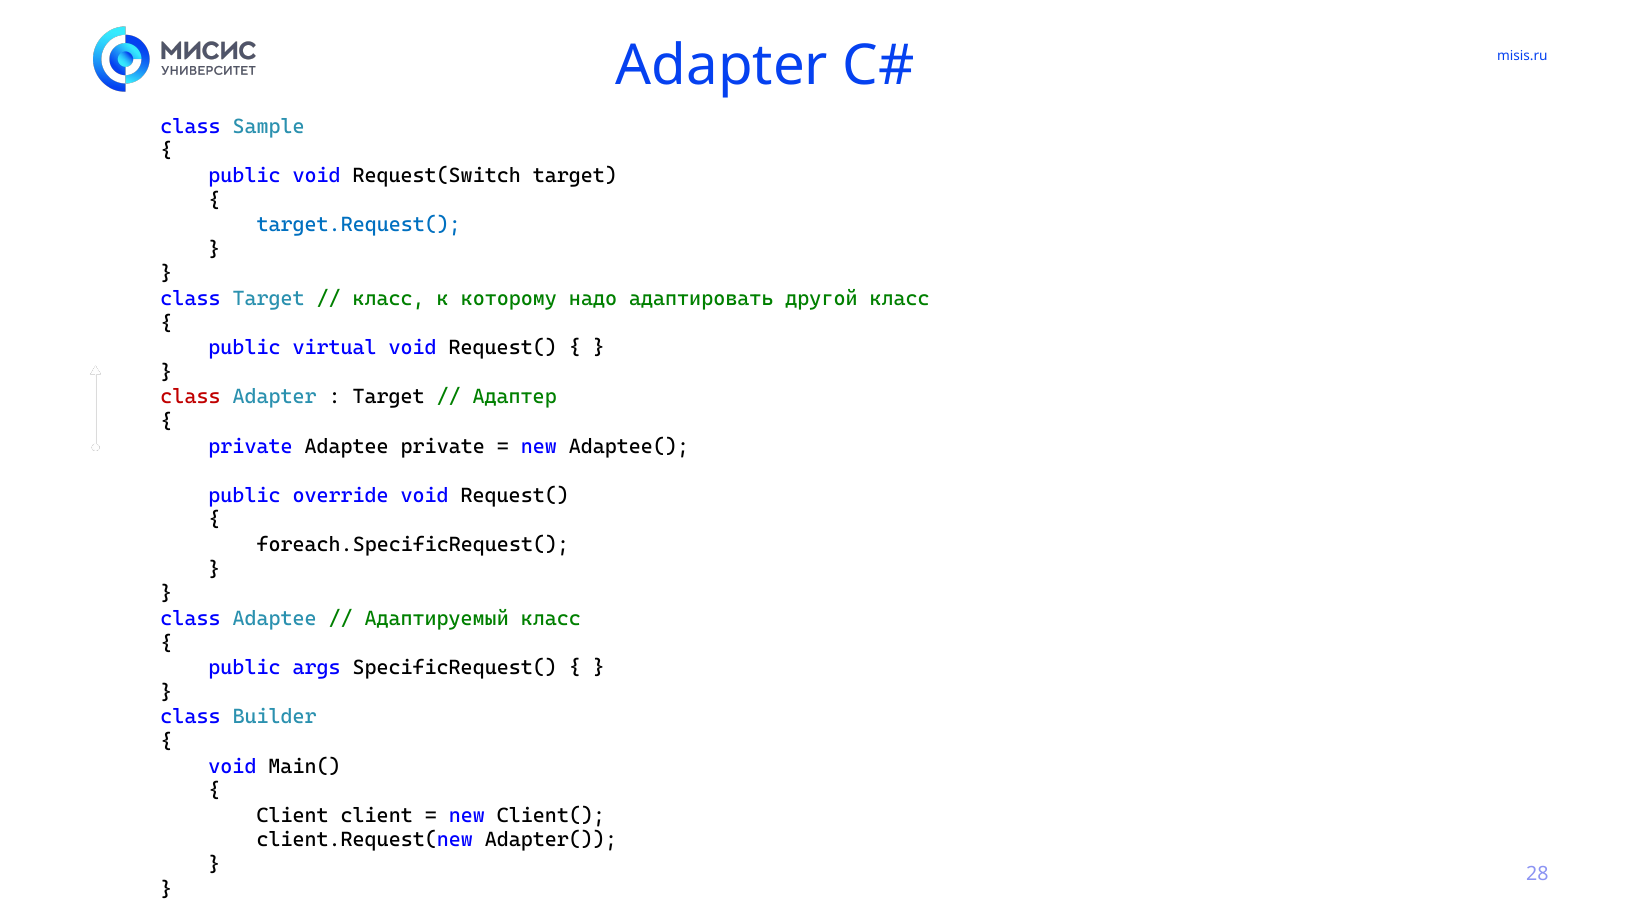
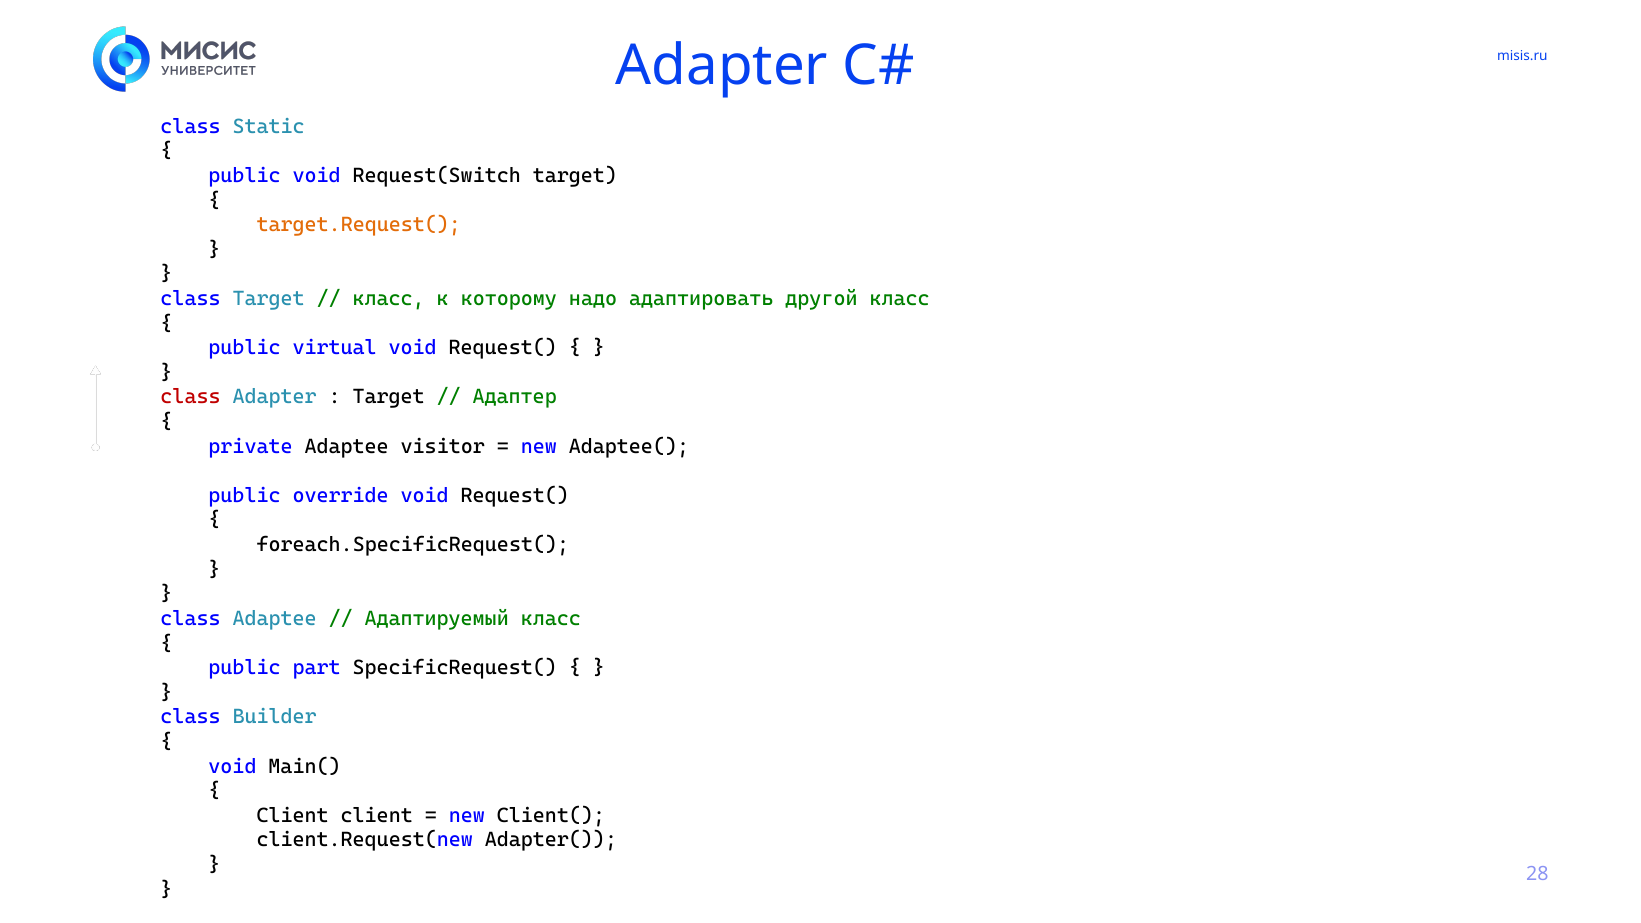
Sample: Sample -> Static
target.Request( colour: blue -> orange
Adaptee private: private -> visitor
args: args -> part
